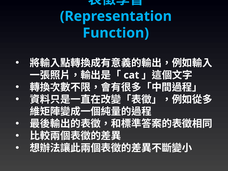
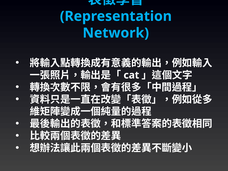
Function: Function -> Network
